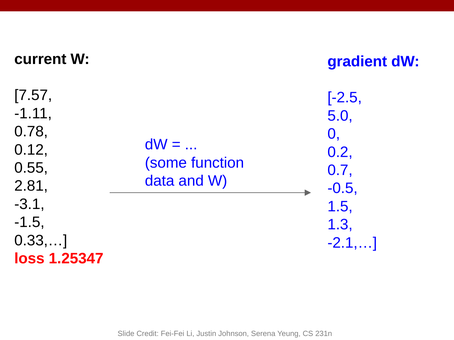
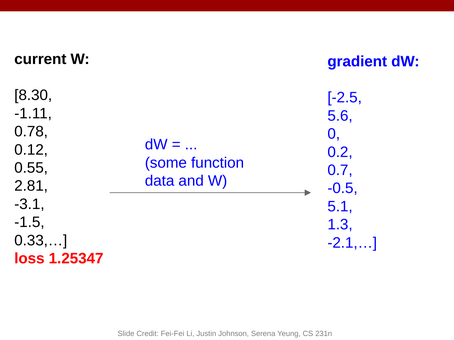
7.57: 7.57 -> 8.30
5.0: 5.0 -> 5.6
1.5: 1.5 -> 5.1
